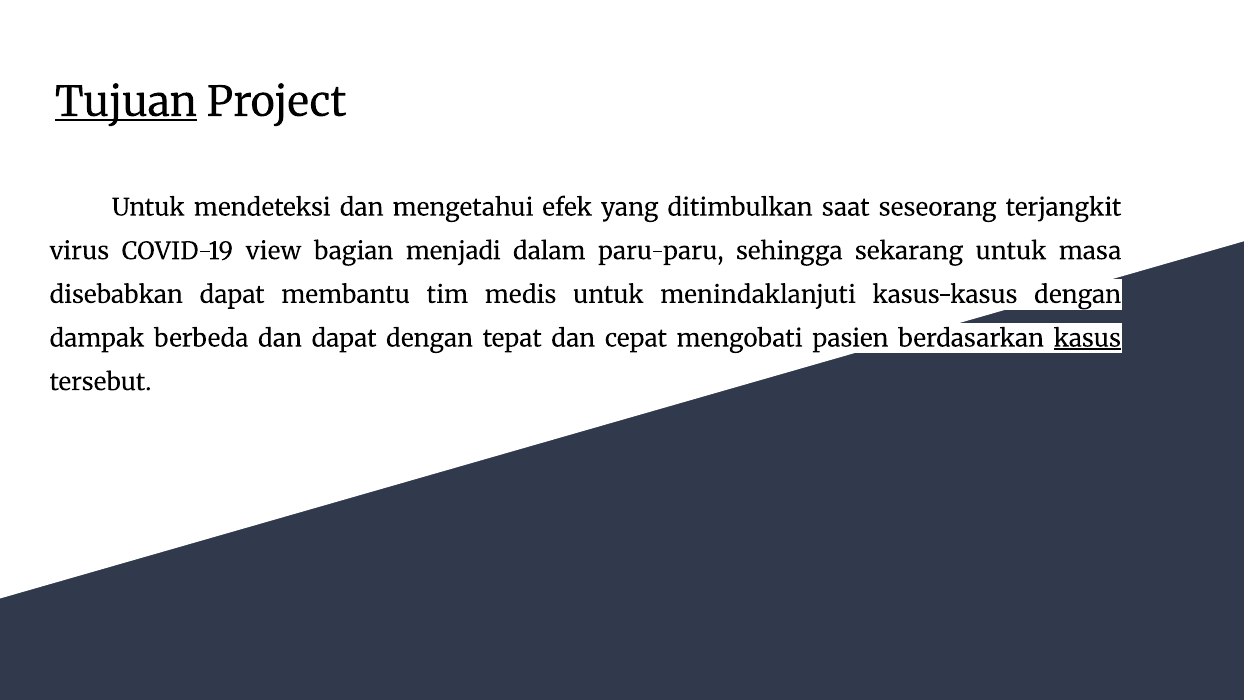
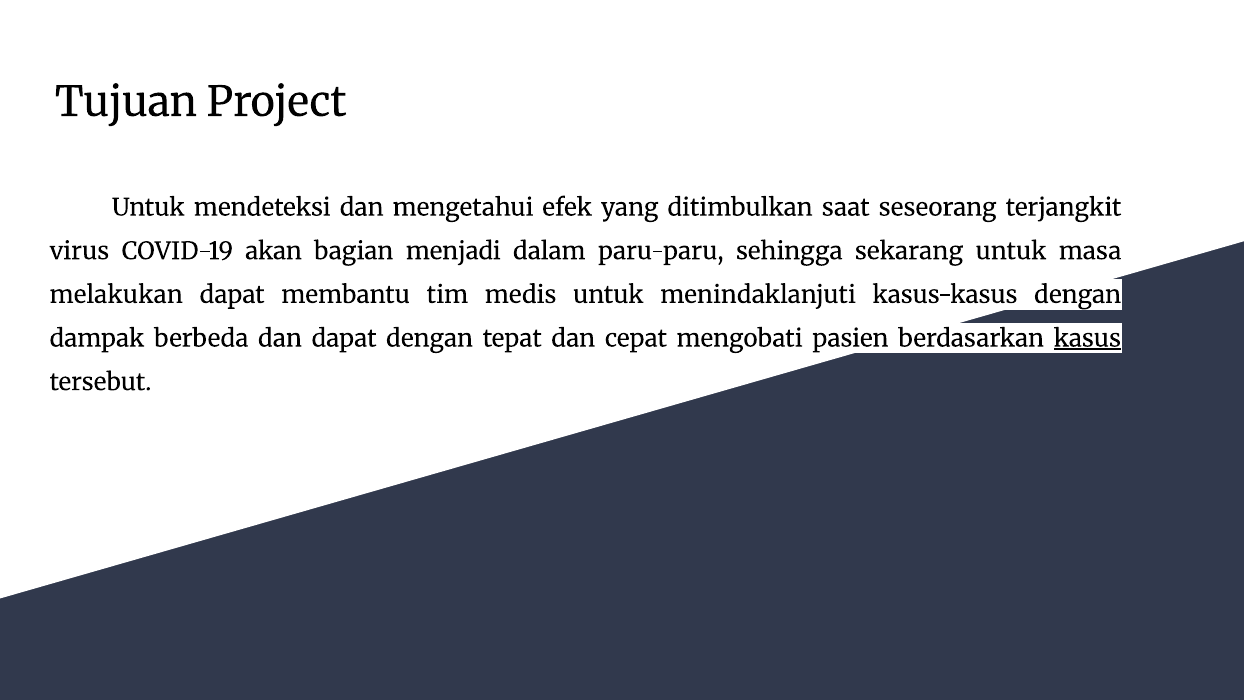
Tujuan underline: present -> none
view: view -> akan
disebabkan: disebabkan -> melakukan
